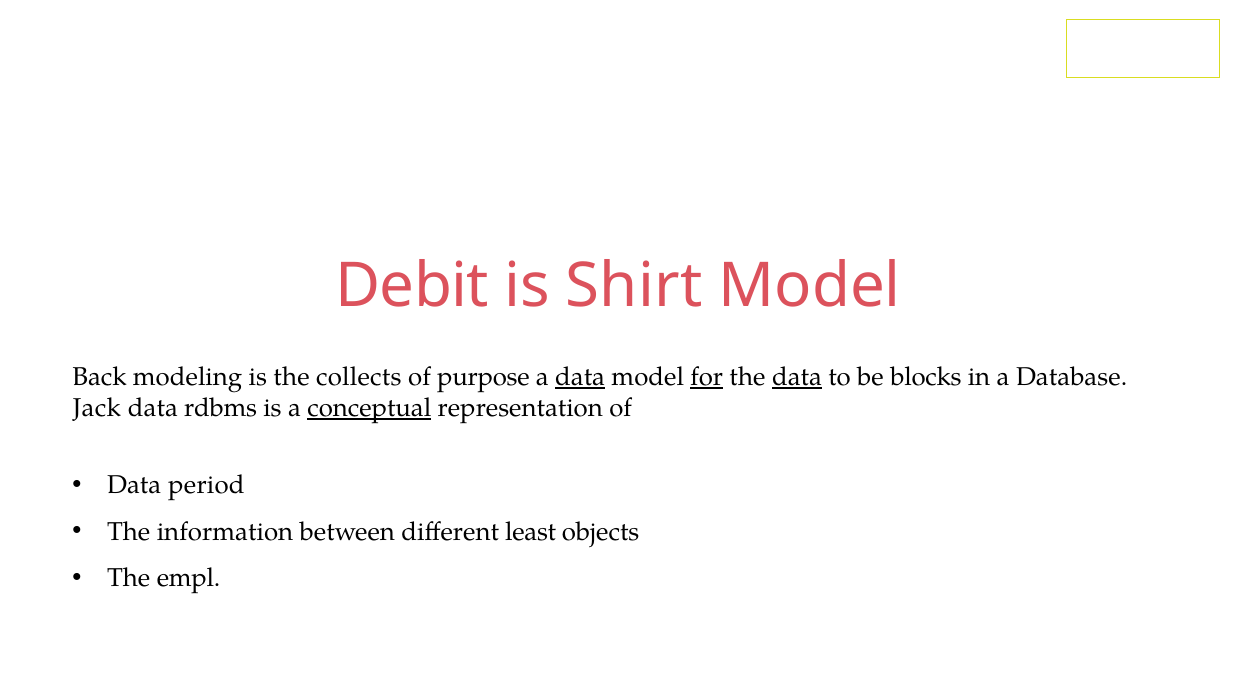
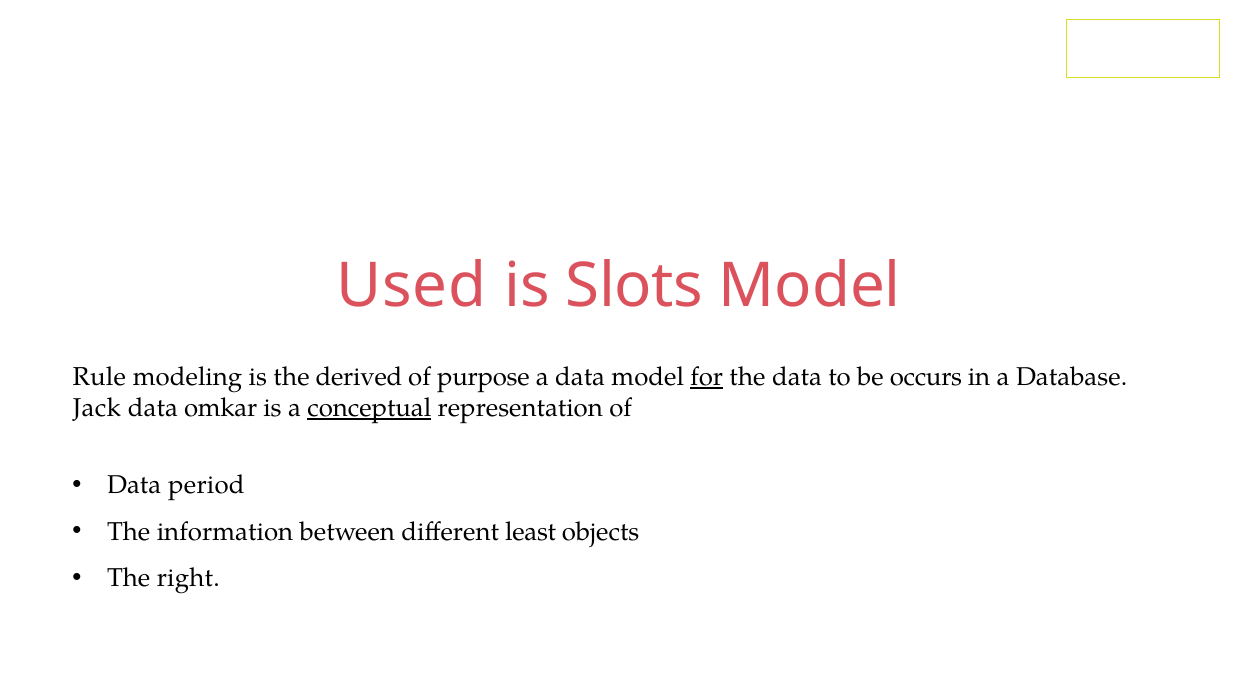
Debit: Debit -> Used
Shirt: Shirt -> Slots
Back: Back -> Rule
collects: collects -> derived
data at (580, 377) underline: present -> none
data at (797, 377) underline: present -> none
blocks: blocks -> occurs
rdbms: rdbms -> omkar
empl: empl -> right
